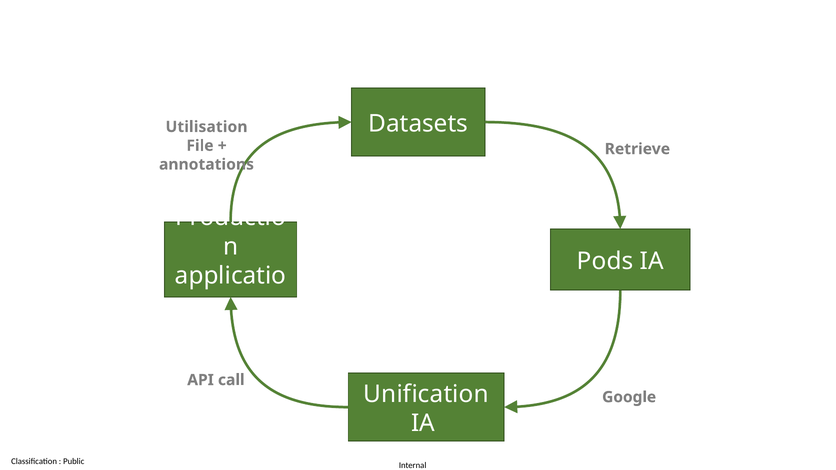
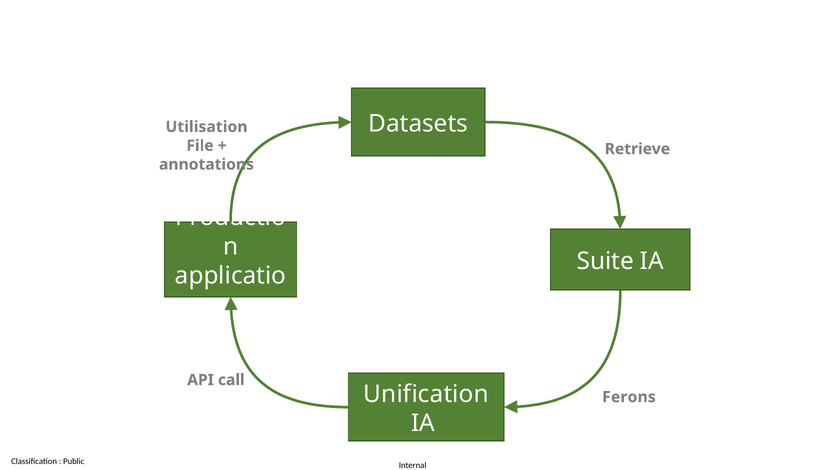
Pods: Pods -> Suite
Google: Google -> Ferons
